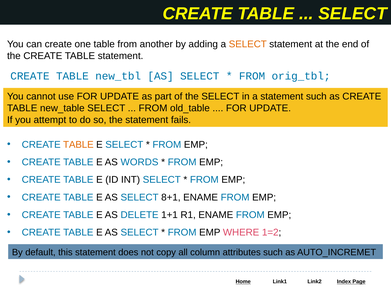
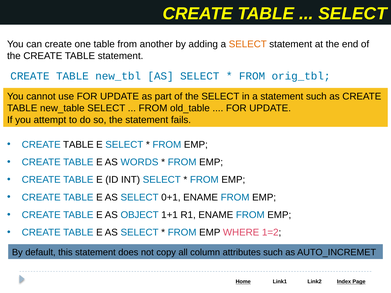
TABLE at (78, 145) colour: orange -> black
8+1: 8+1 -> 0+1
DELETE: DELETE -> OBJECT
